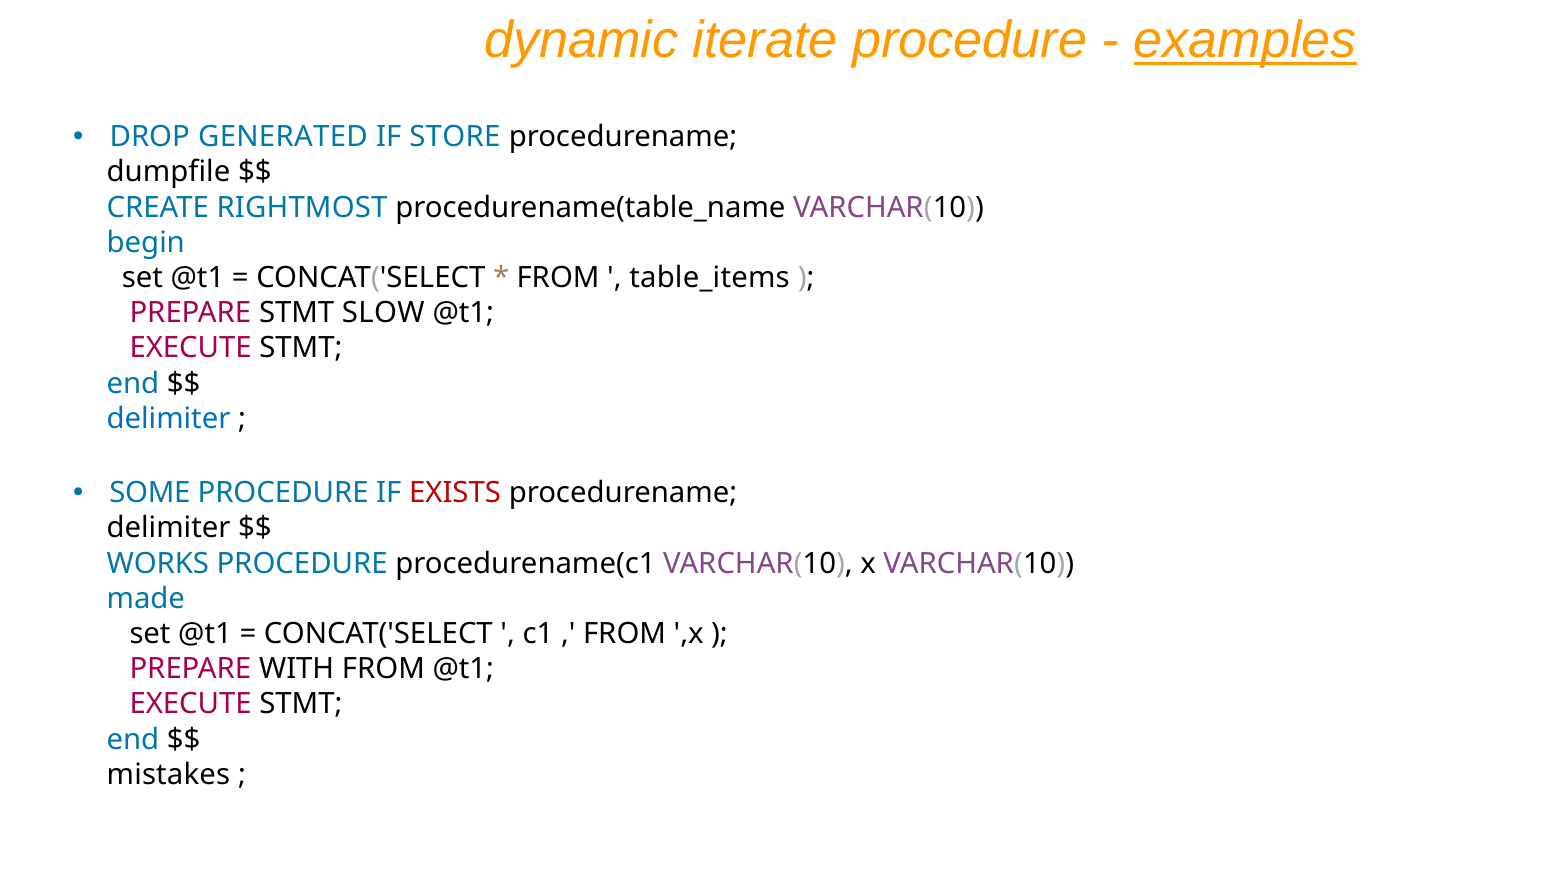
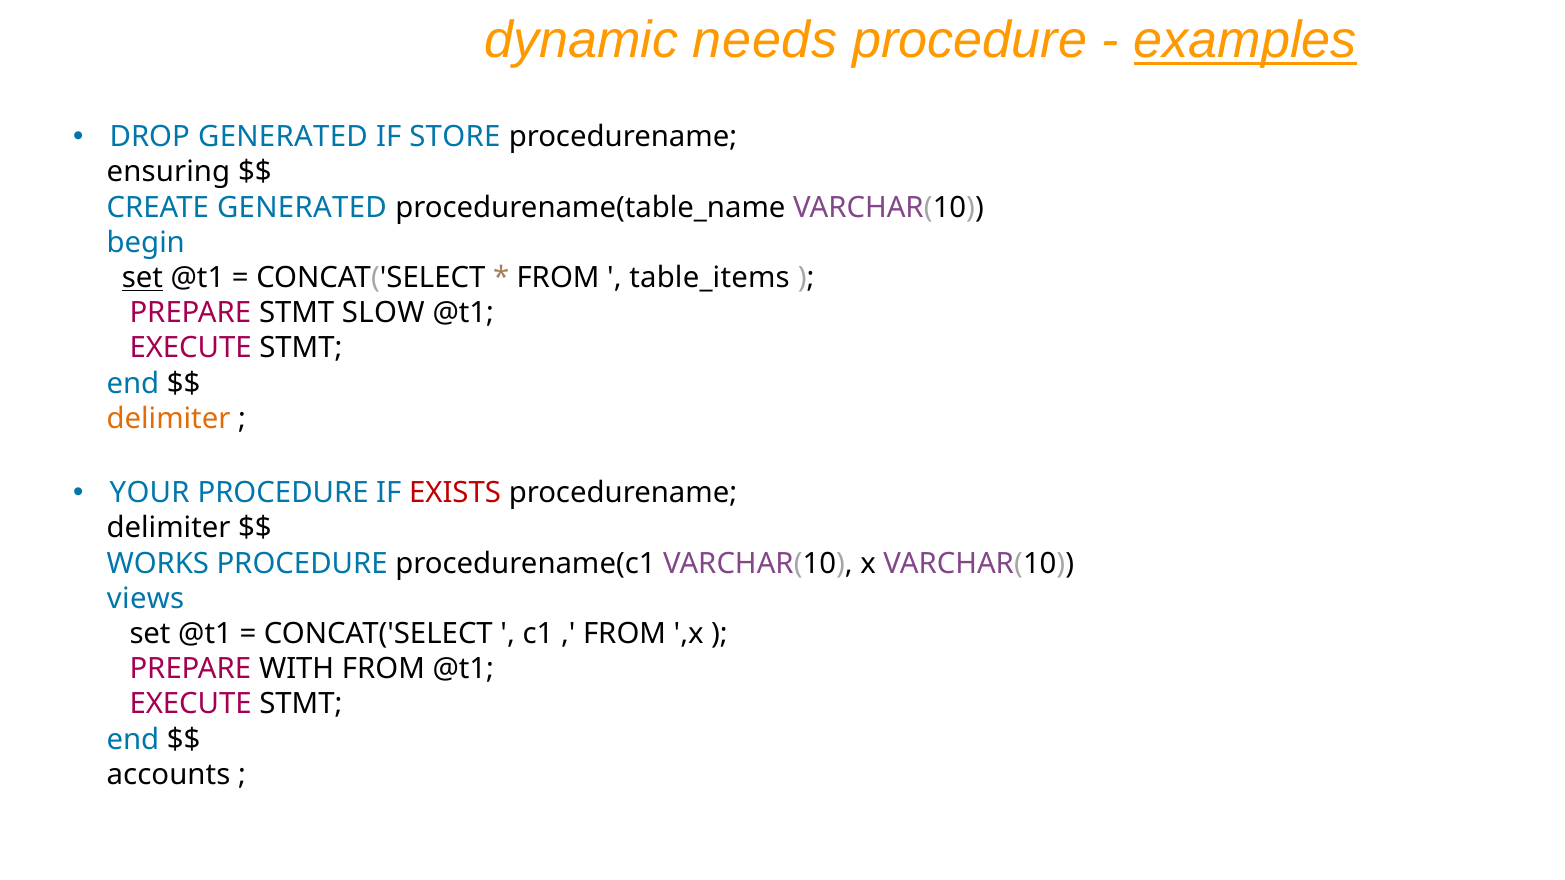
iterate: iterate -> needs
dumpfile: dumpfile -> ensuring
CREATE RIGHTMOST: RIGHTMOST -> GENERATED
set at (142, 278) underline: none -> present
delimiter at (169, 419) colour: blue -> orange
SOME: SOME -> YOUR
made: made -> views
mistakes: mistakes -> accounts
